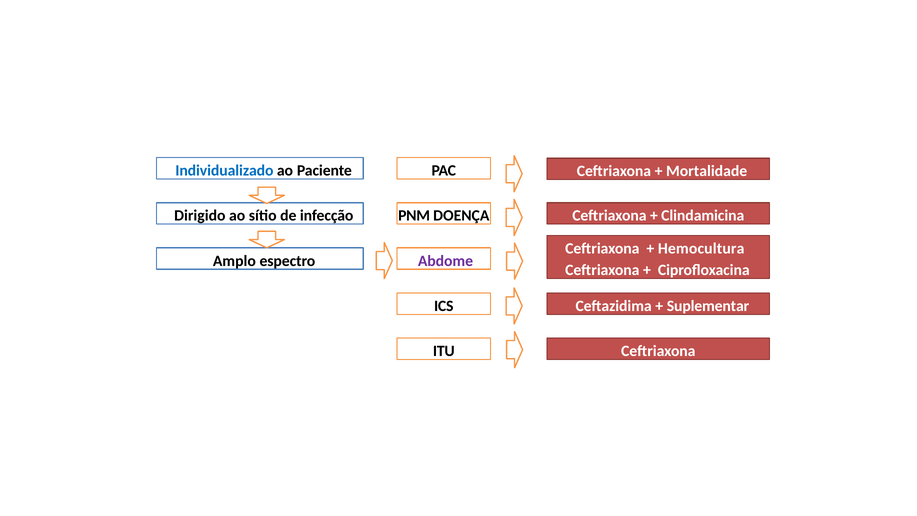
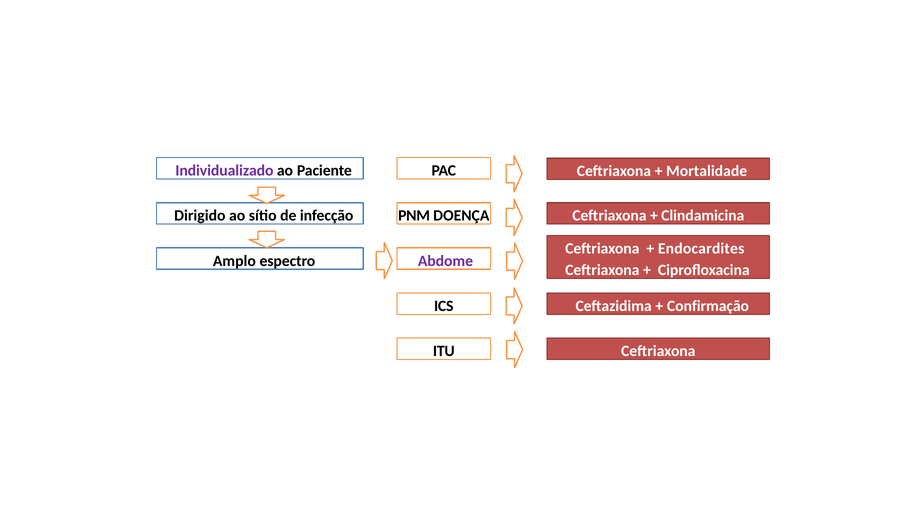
Individualizado colour: blue -> purple
Hemocultura: Hemocultura -> Endocardites
Suplementar: Suplementar -> Confirmação
